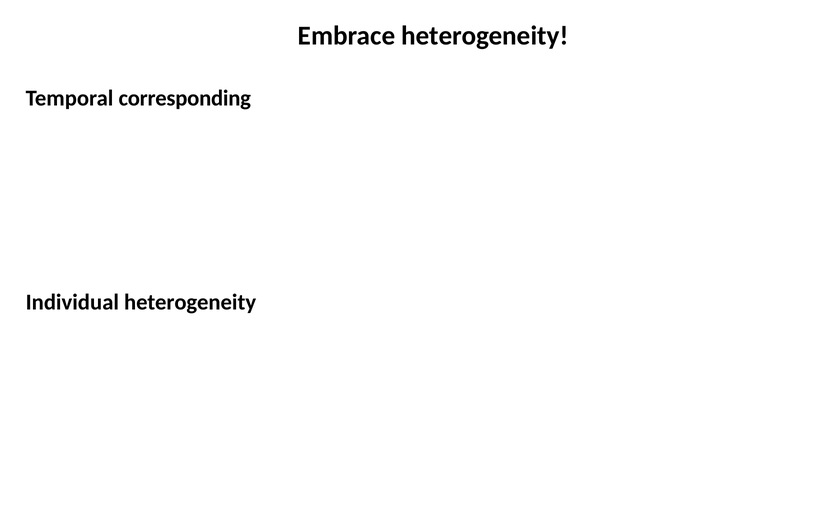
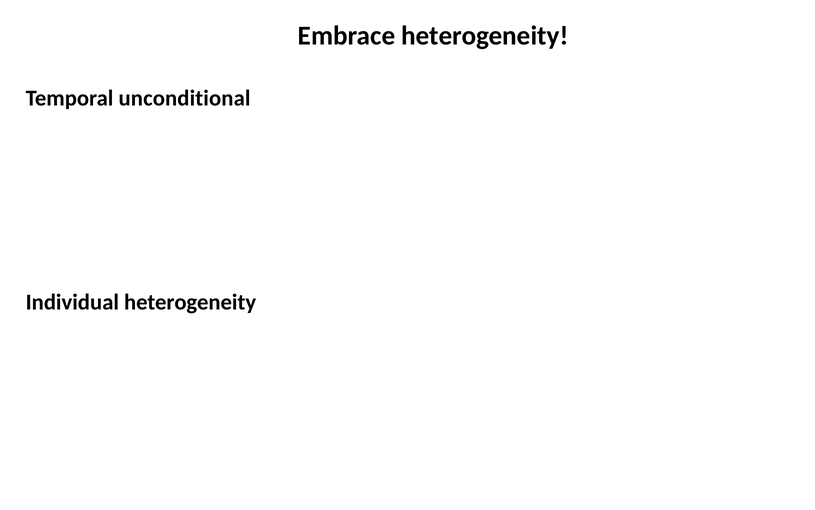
corresponding: corresponding -> unconditional
